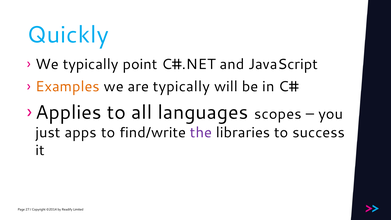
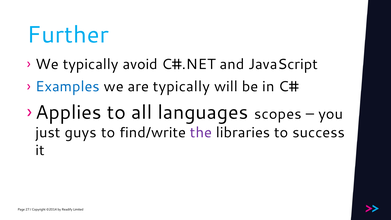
Quickly: Quickly -> Further
point: point -> avoid
Examples colour: orange -> blue
apps: apps -> guys
